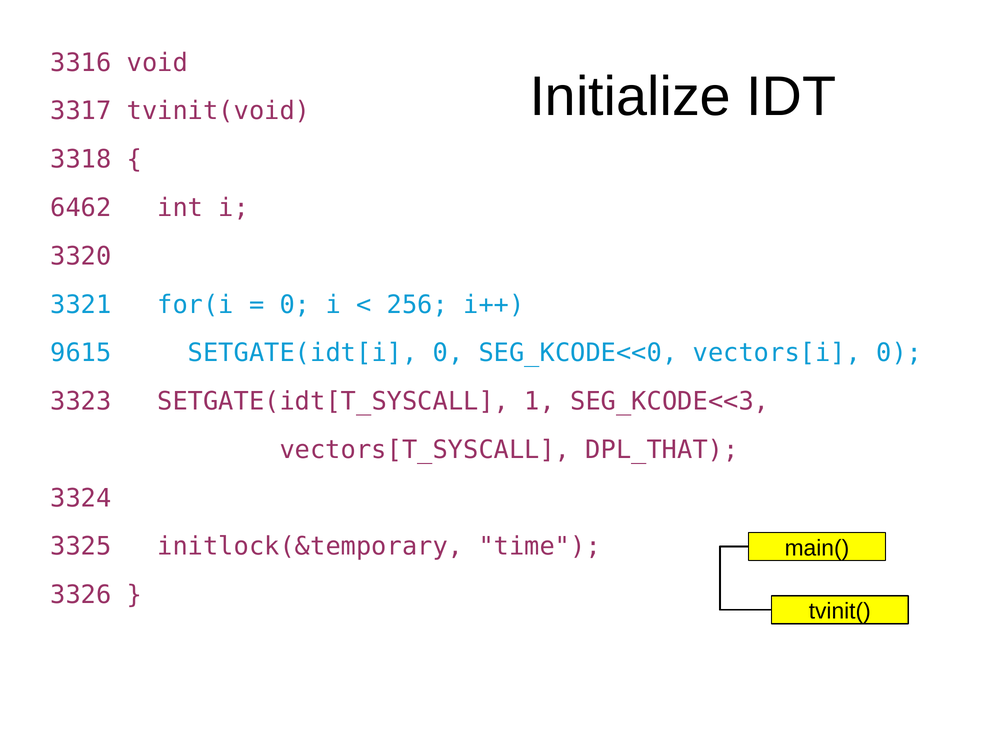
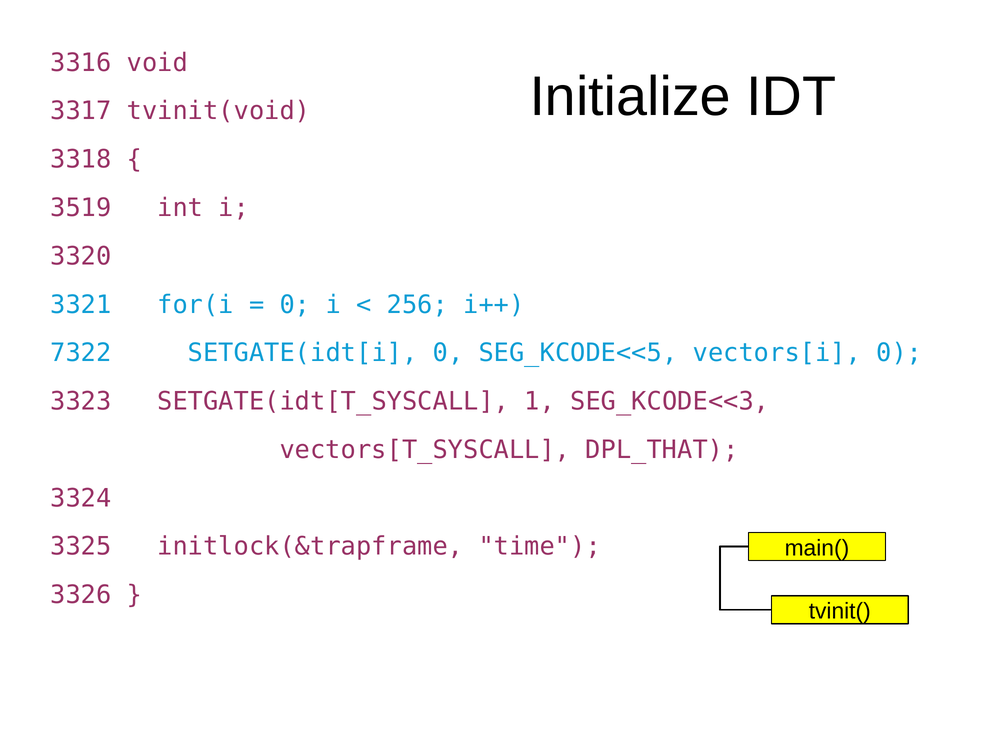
6462: 6462 -> 3519
9615: 9615 -> 7322
SEG_KCODE<<0: SEG_KCODE<<0 -> SEG_KCODE<<5
initlock(&temporary: initlock(&temporary -> initlock(&trapframe
